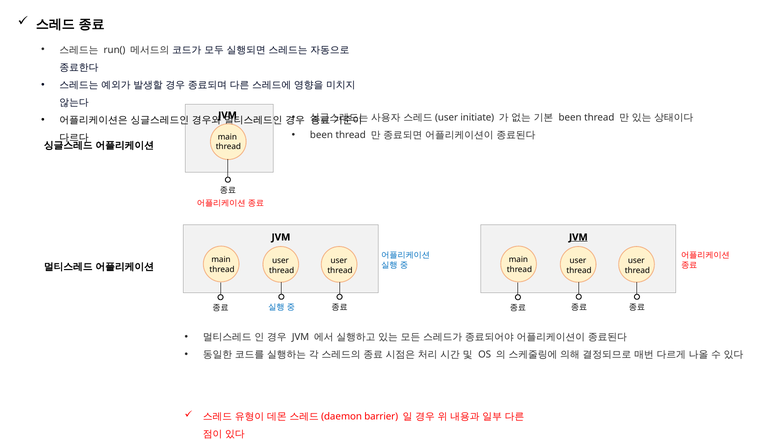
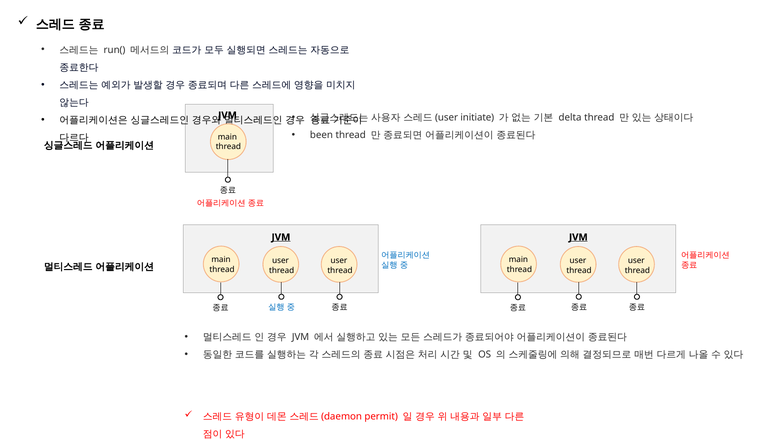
been at (570, 117): been -> delta
JVM at (281, 237) underline: none -> present
barrier: barrier -> permit
